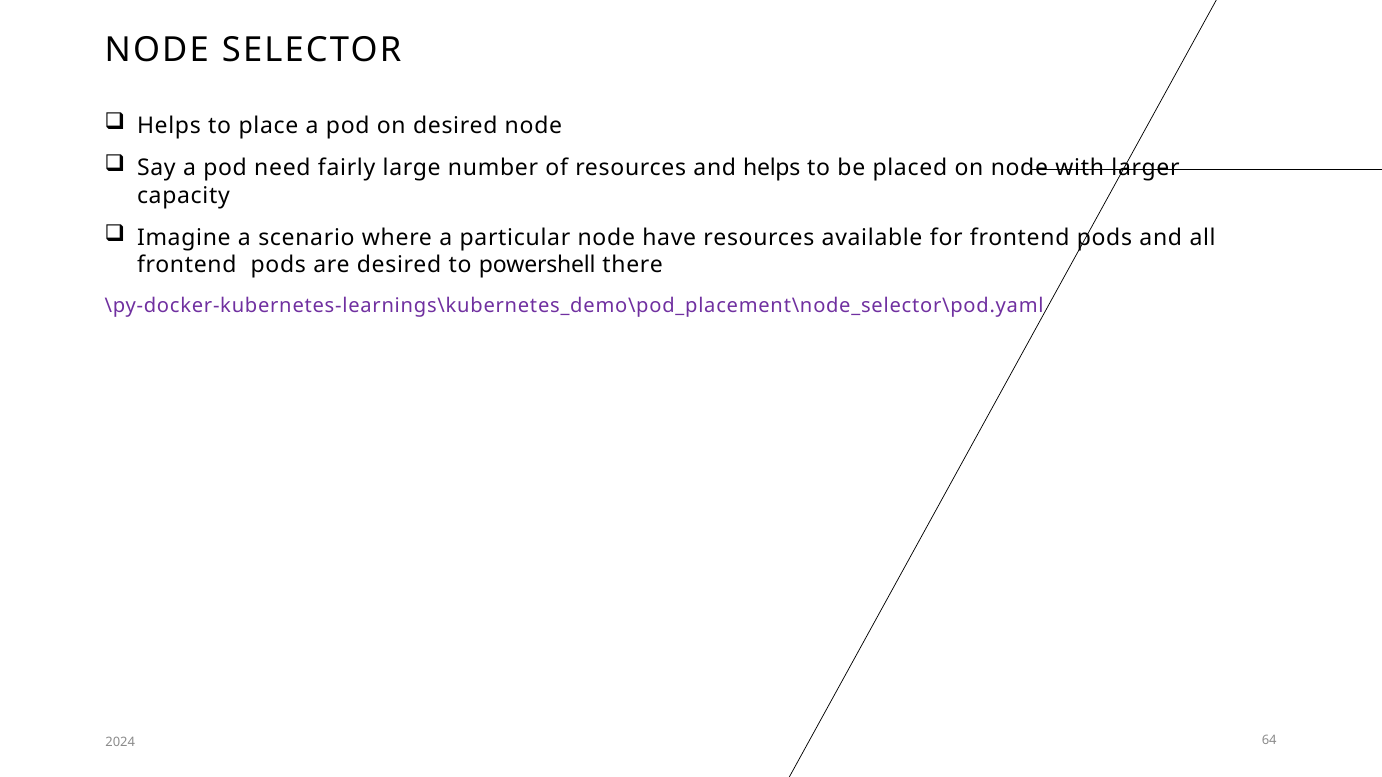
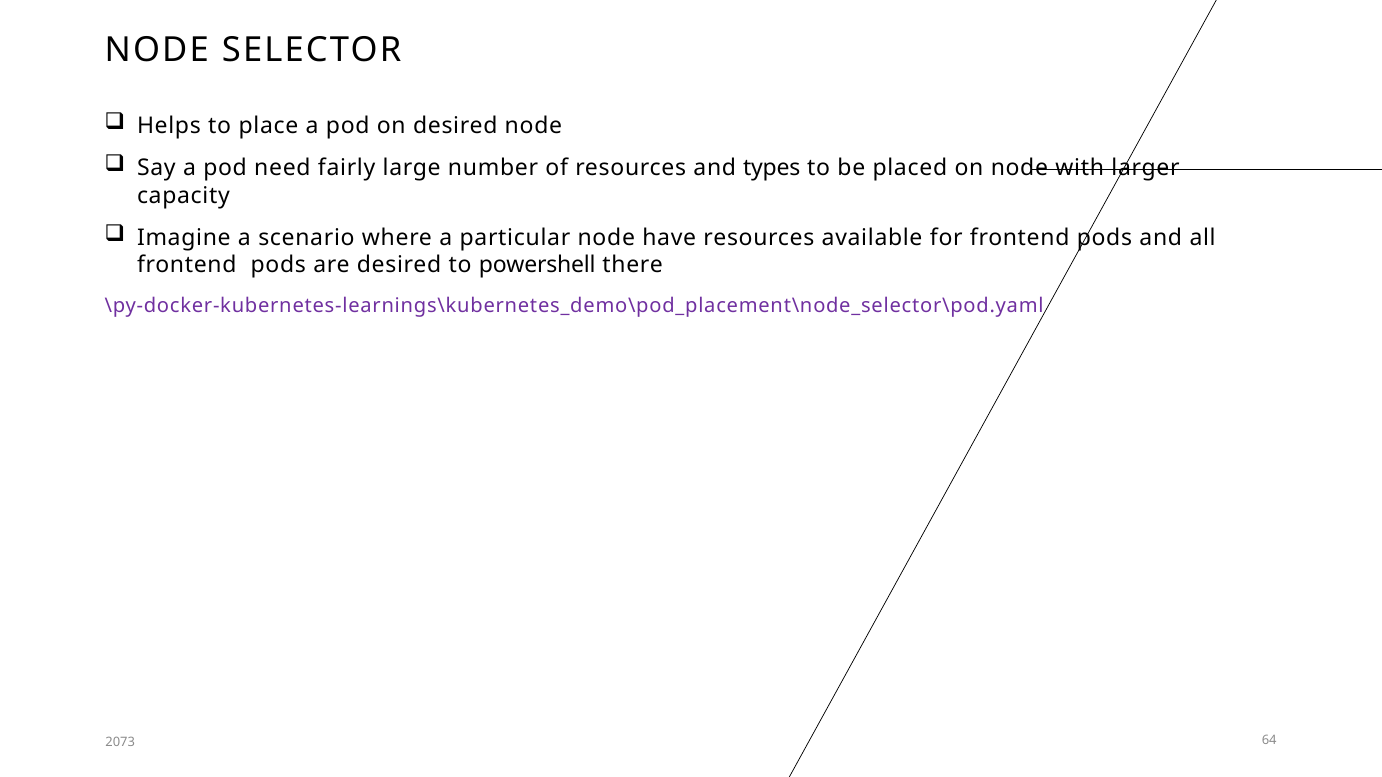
and helps: helps -> types
2024: 2024 -> 2073
